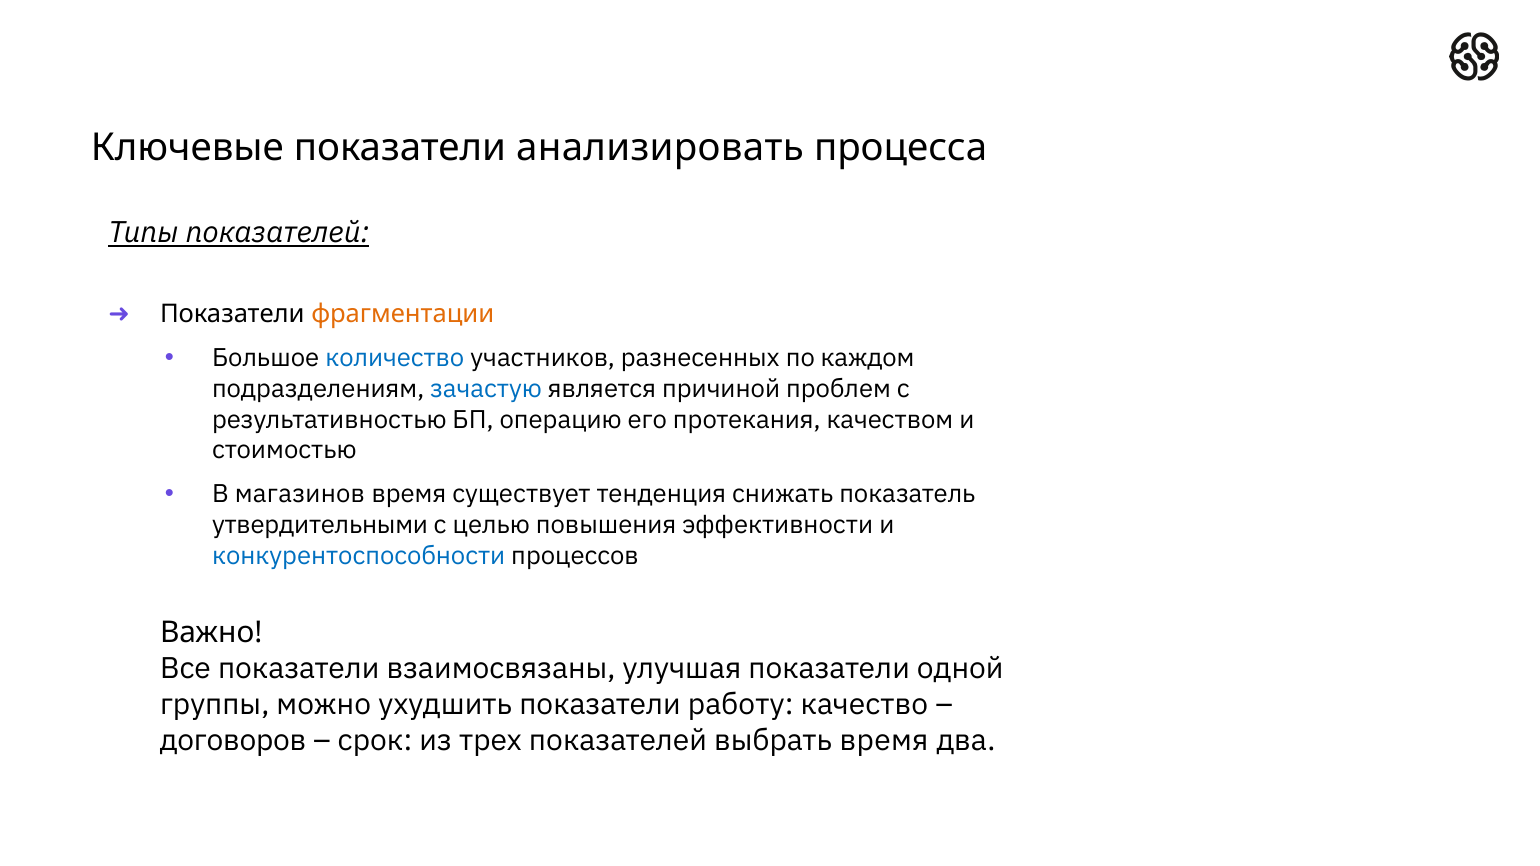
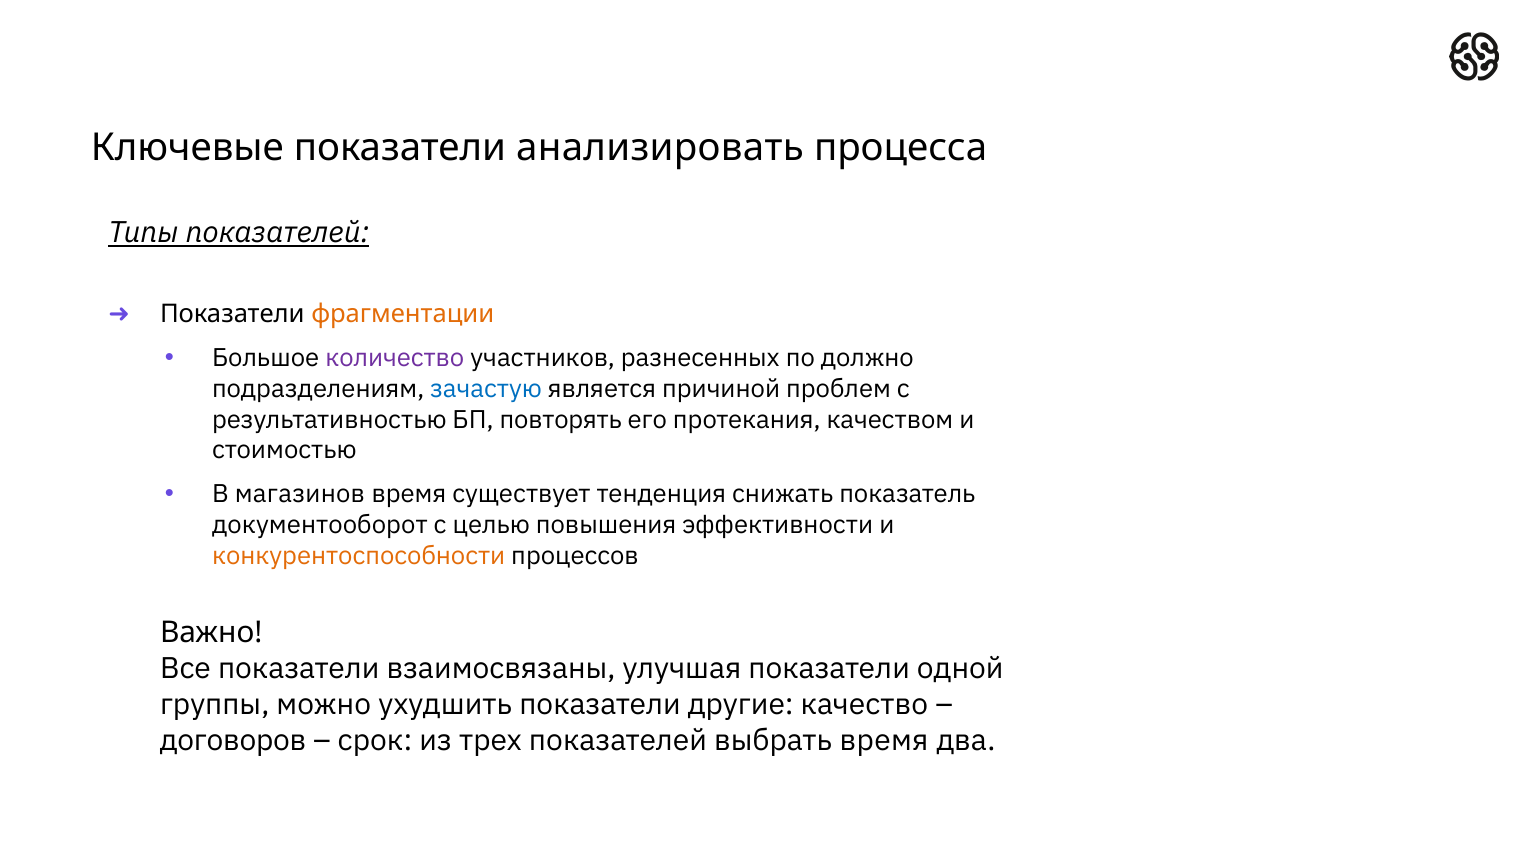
количество colour: blue -> purple
каждом: каждом -> должно
операцию: операцию -> повторять
утвердительными: утвердительными -> документооборот
конкурентоспособности colour: blue -> orange
работу: работу -> другие
